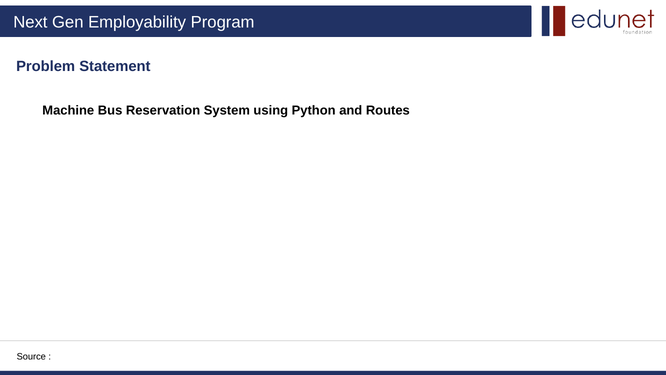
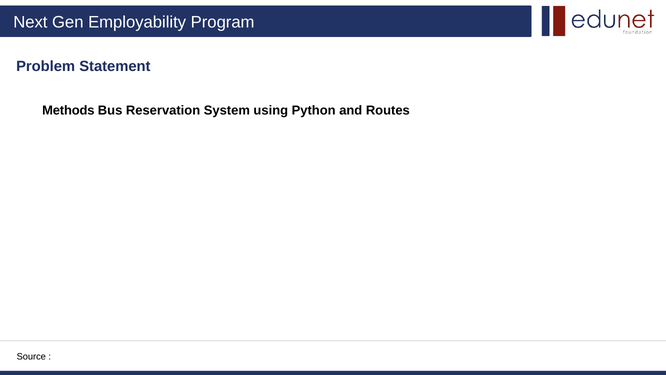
Machine: Machine -> Methods
